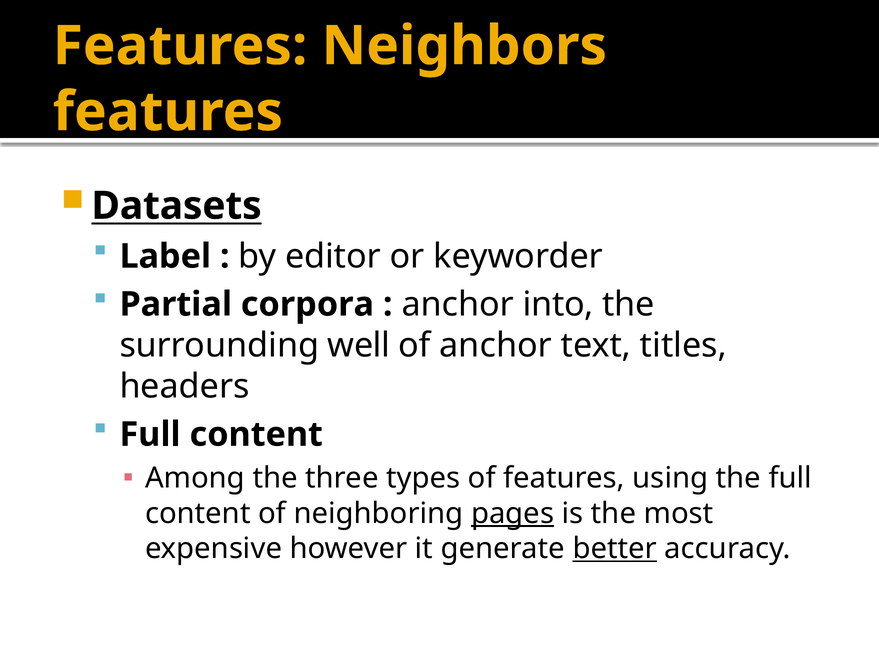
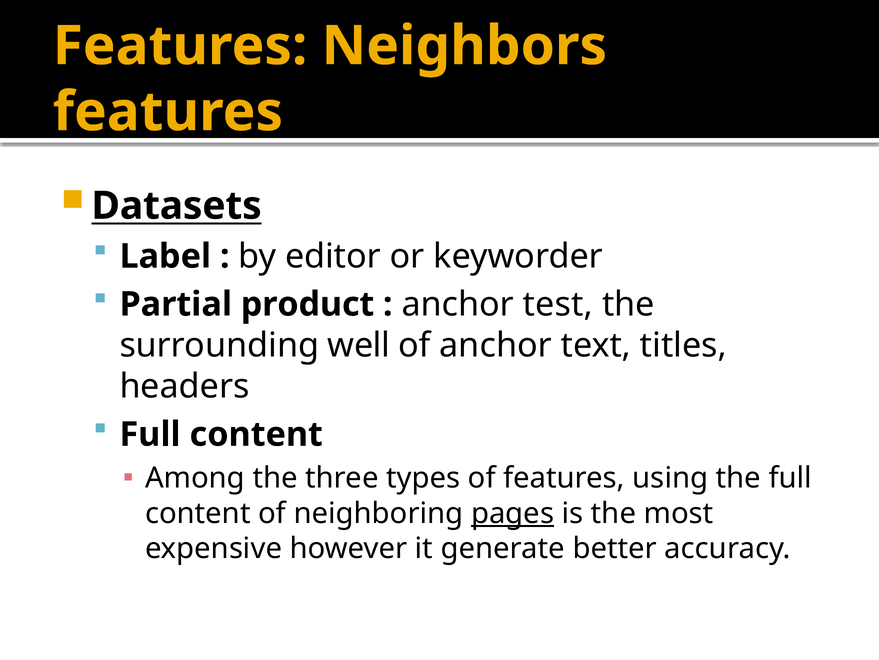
corpora: corpora -> product
into: into -> test
better underline: present -> none
